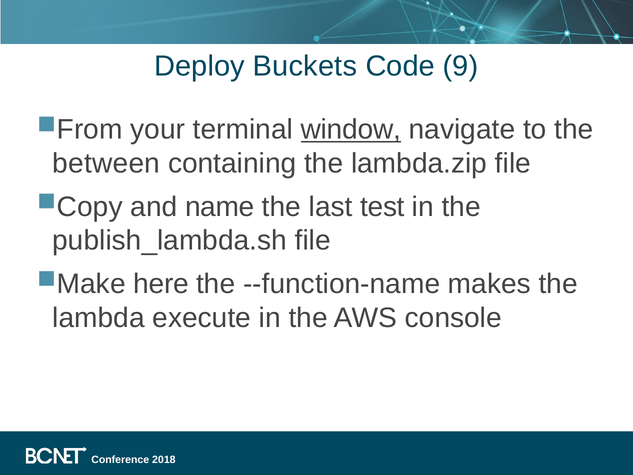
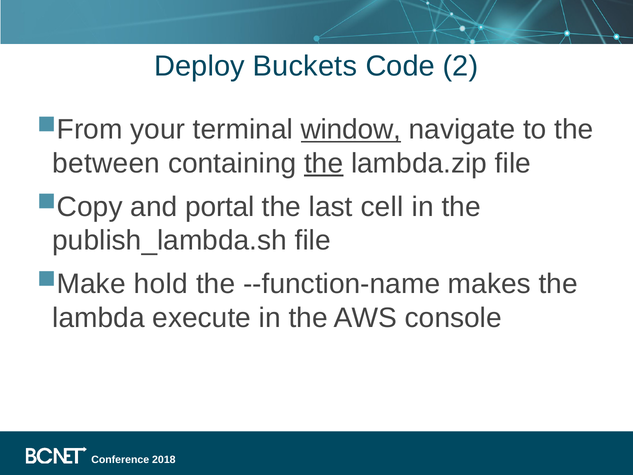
9: 9 -> 2
the at (324, 163) underline: none -> present
name: name -> portal
test: test -> cell
here: here -> hold
